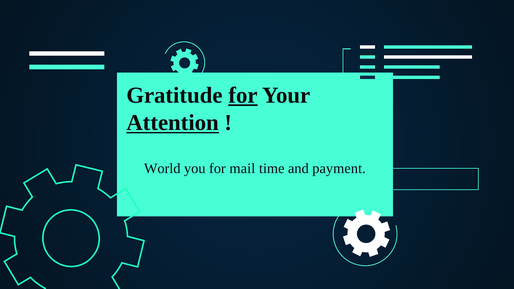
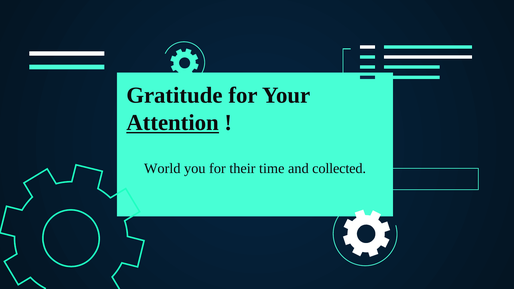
for at (243, 95) underline: present -> none
mail: mail -> their
payment: payment -> collected
